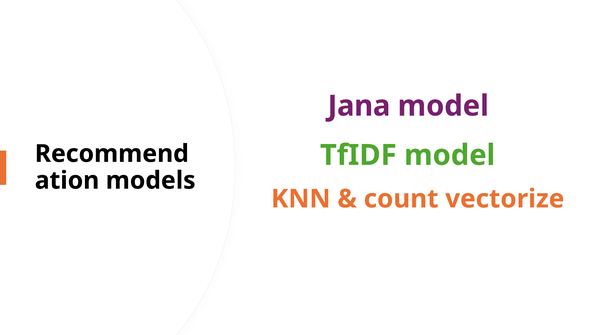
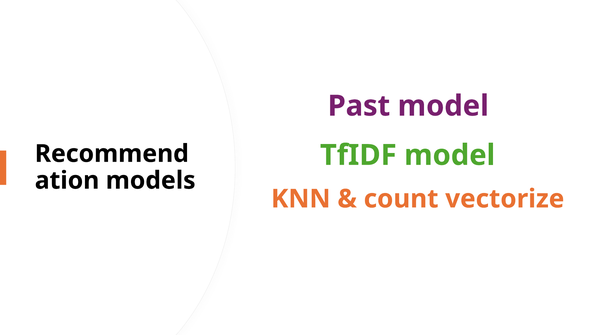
Jana: Jana -> Past
